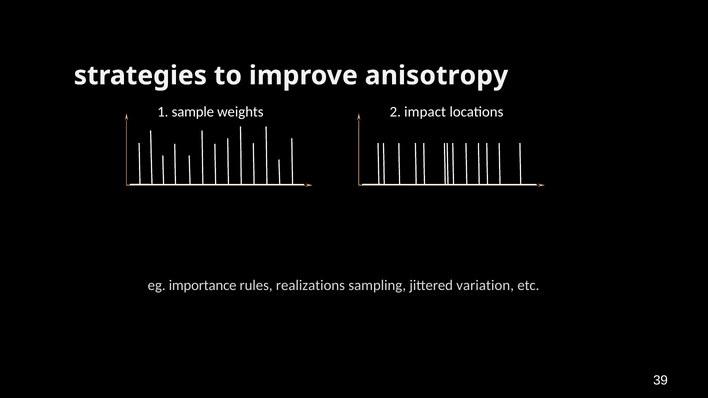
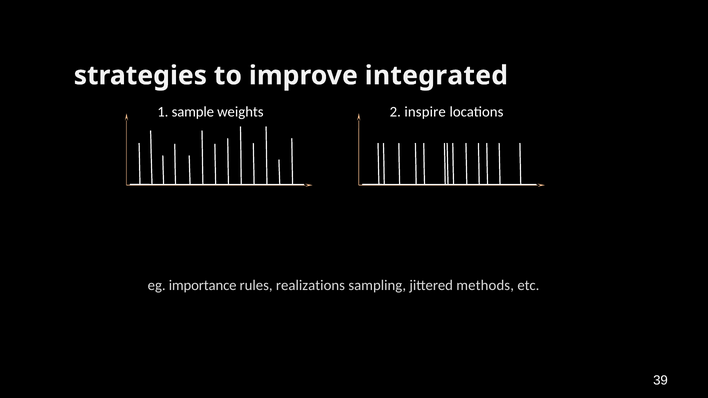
anisotropy: anisotropy -> integrated
impact: impact -> inspire
variation: variation -> methods
